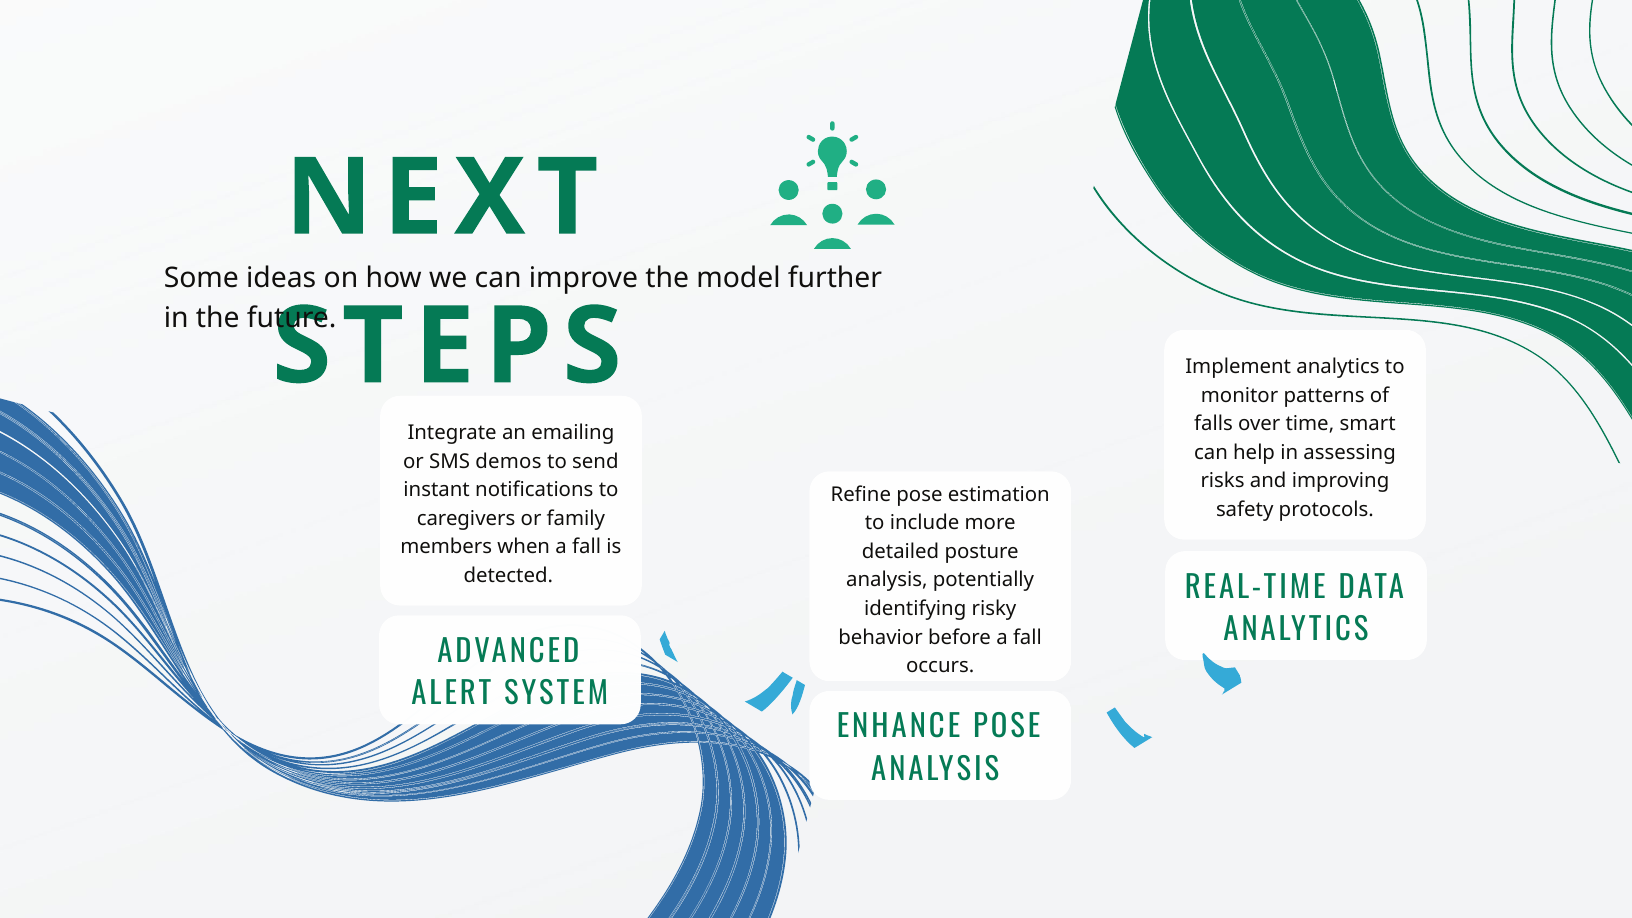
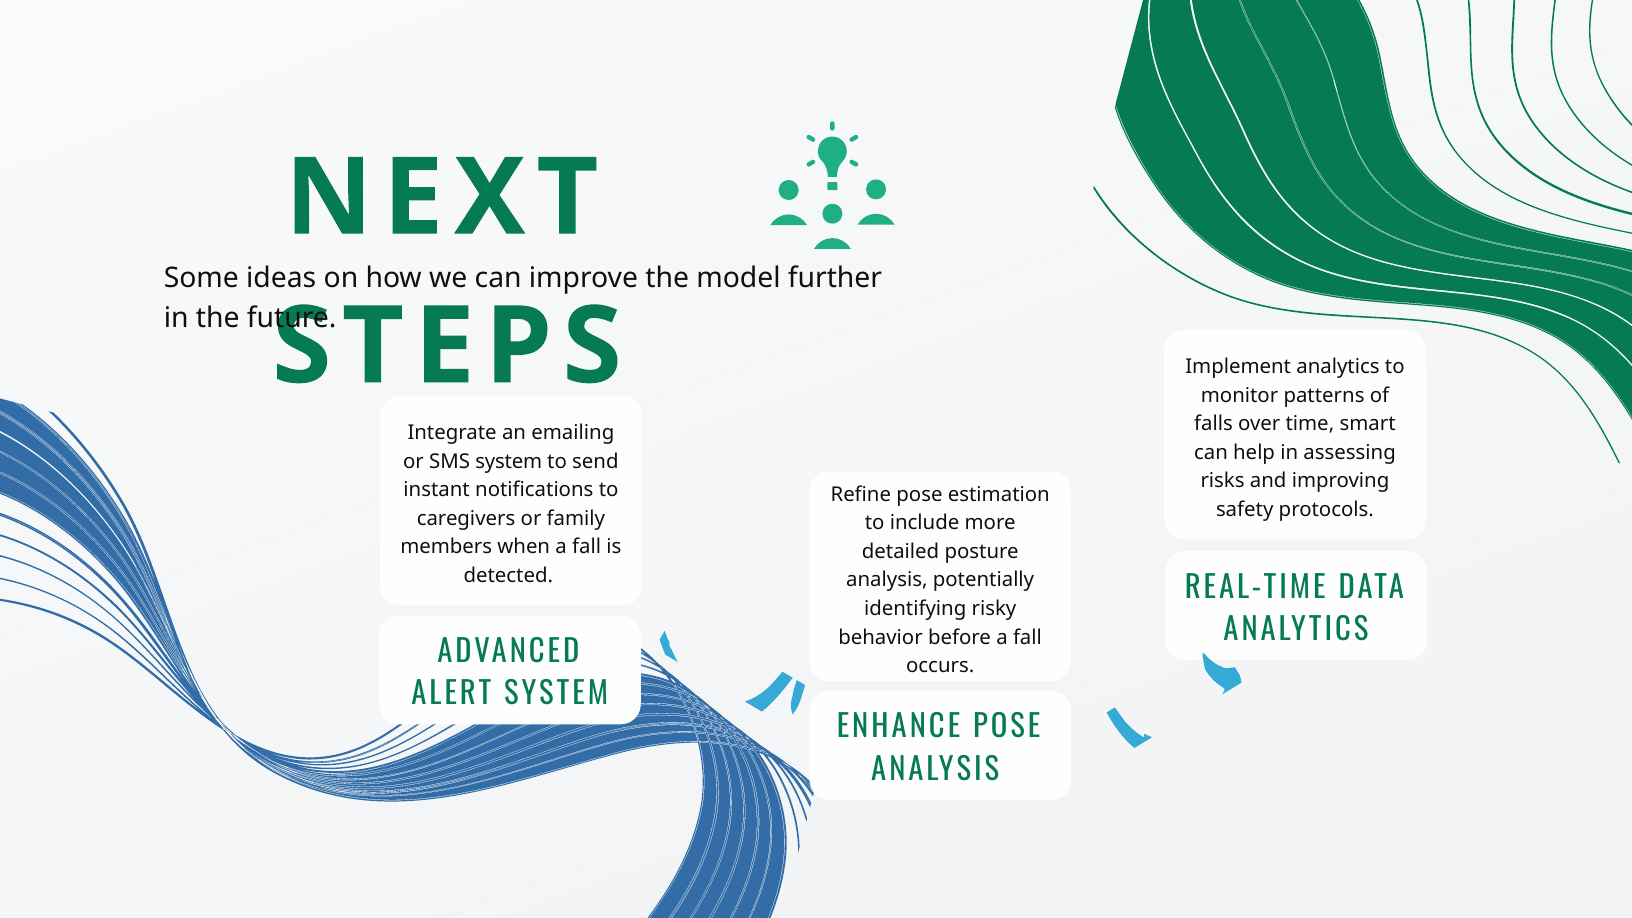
SMS demos: demos -> system
